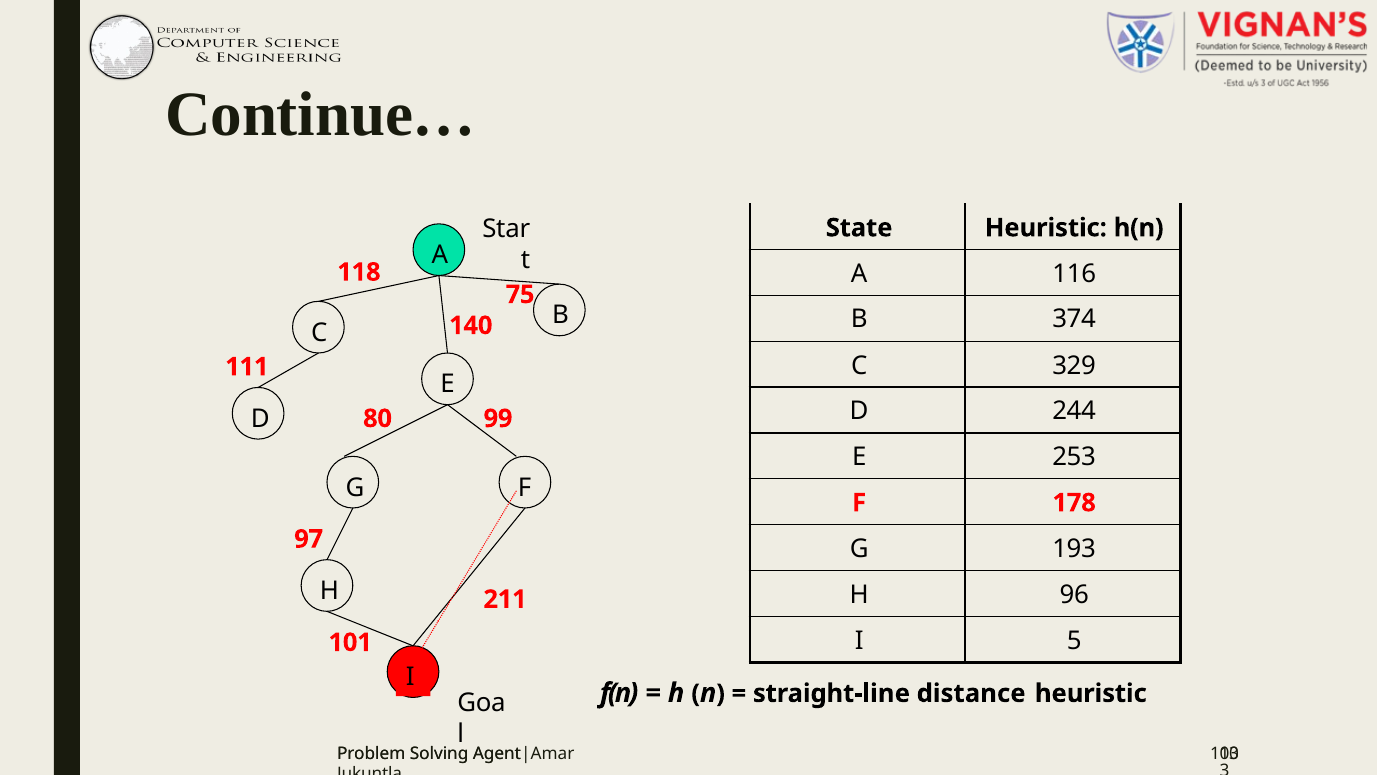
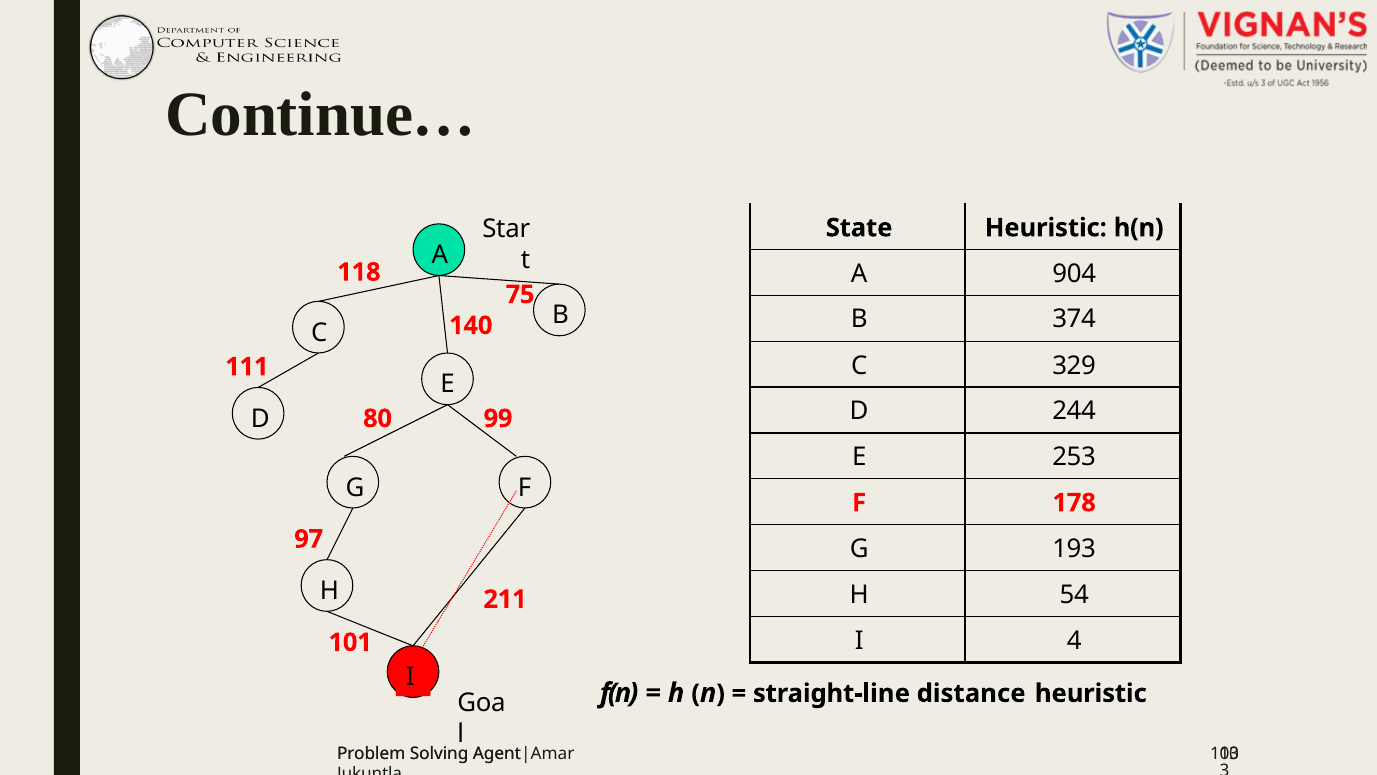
116: 116 -> 904
96: 96 -> 54
5: 5 -> 4
